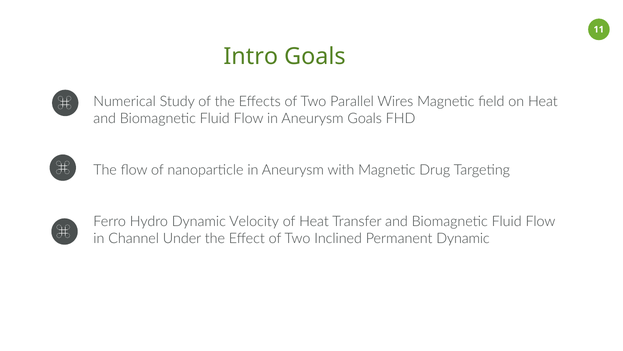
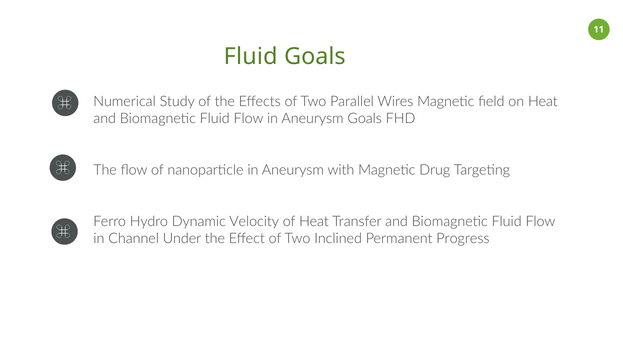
Intro at (251, 56): Intro -> Fluid
Permanent Dynamic: Dynamic -> Progress
